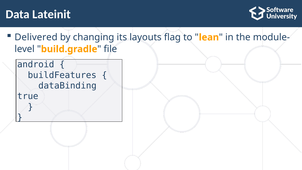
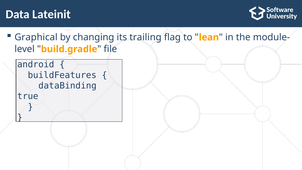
Delivered: Delivered -> Graphical
layouts: layouts -> trailing
